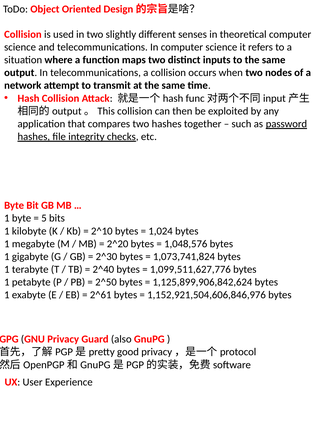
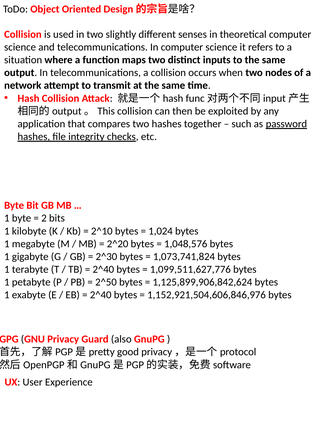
5: 5 -> 2
2^61 at (101, 295): 2^61 -> 2^40
